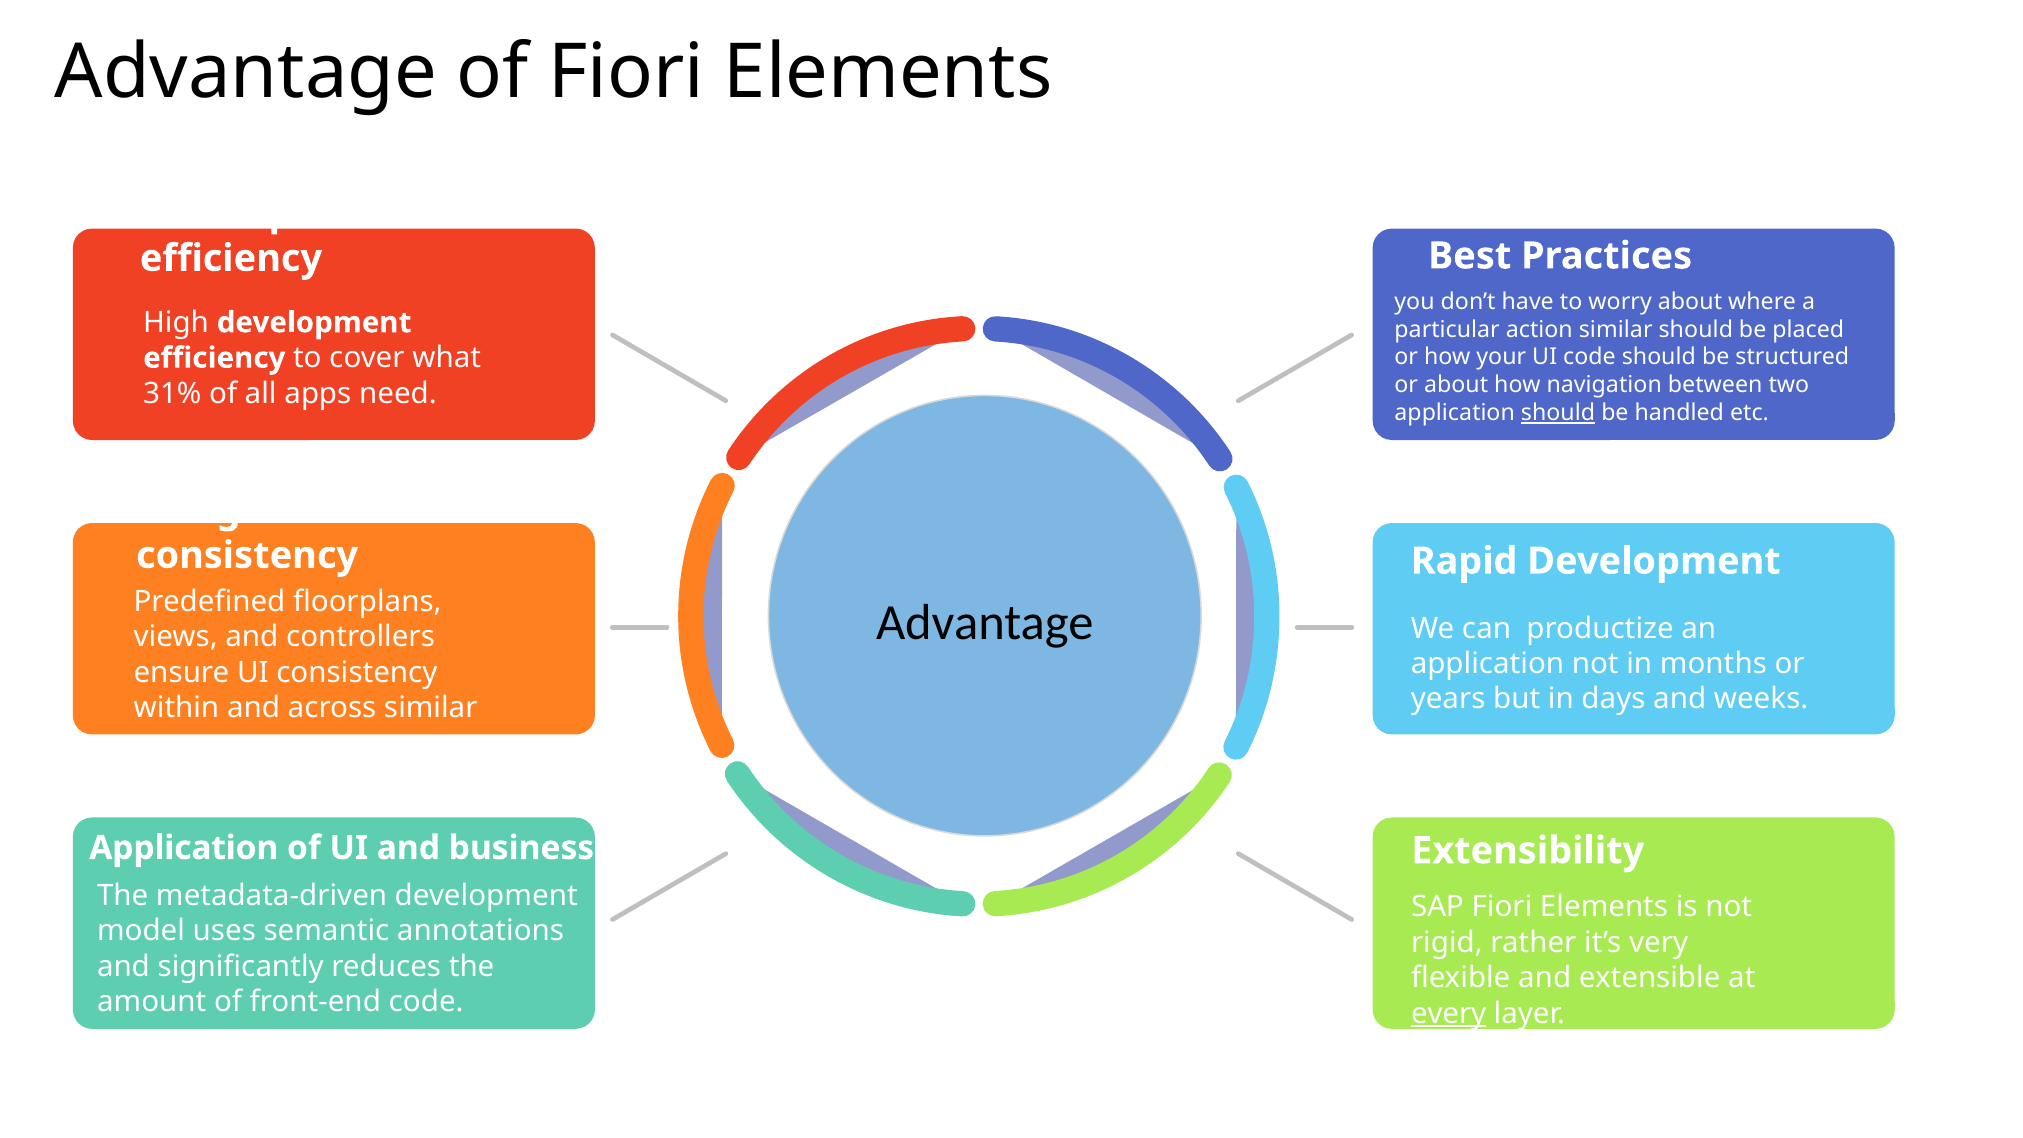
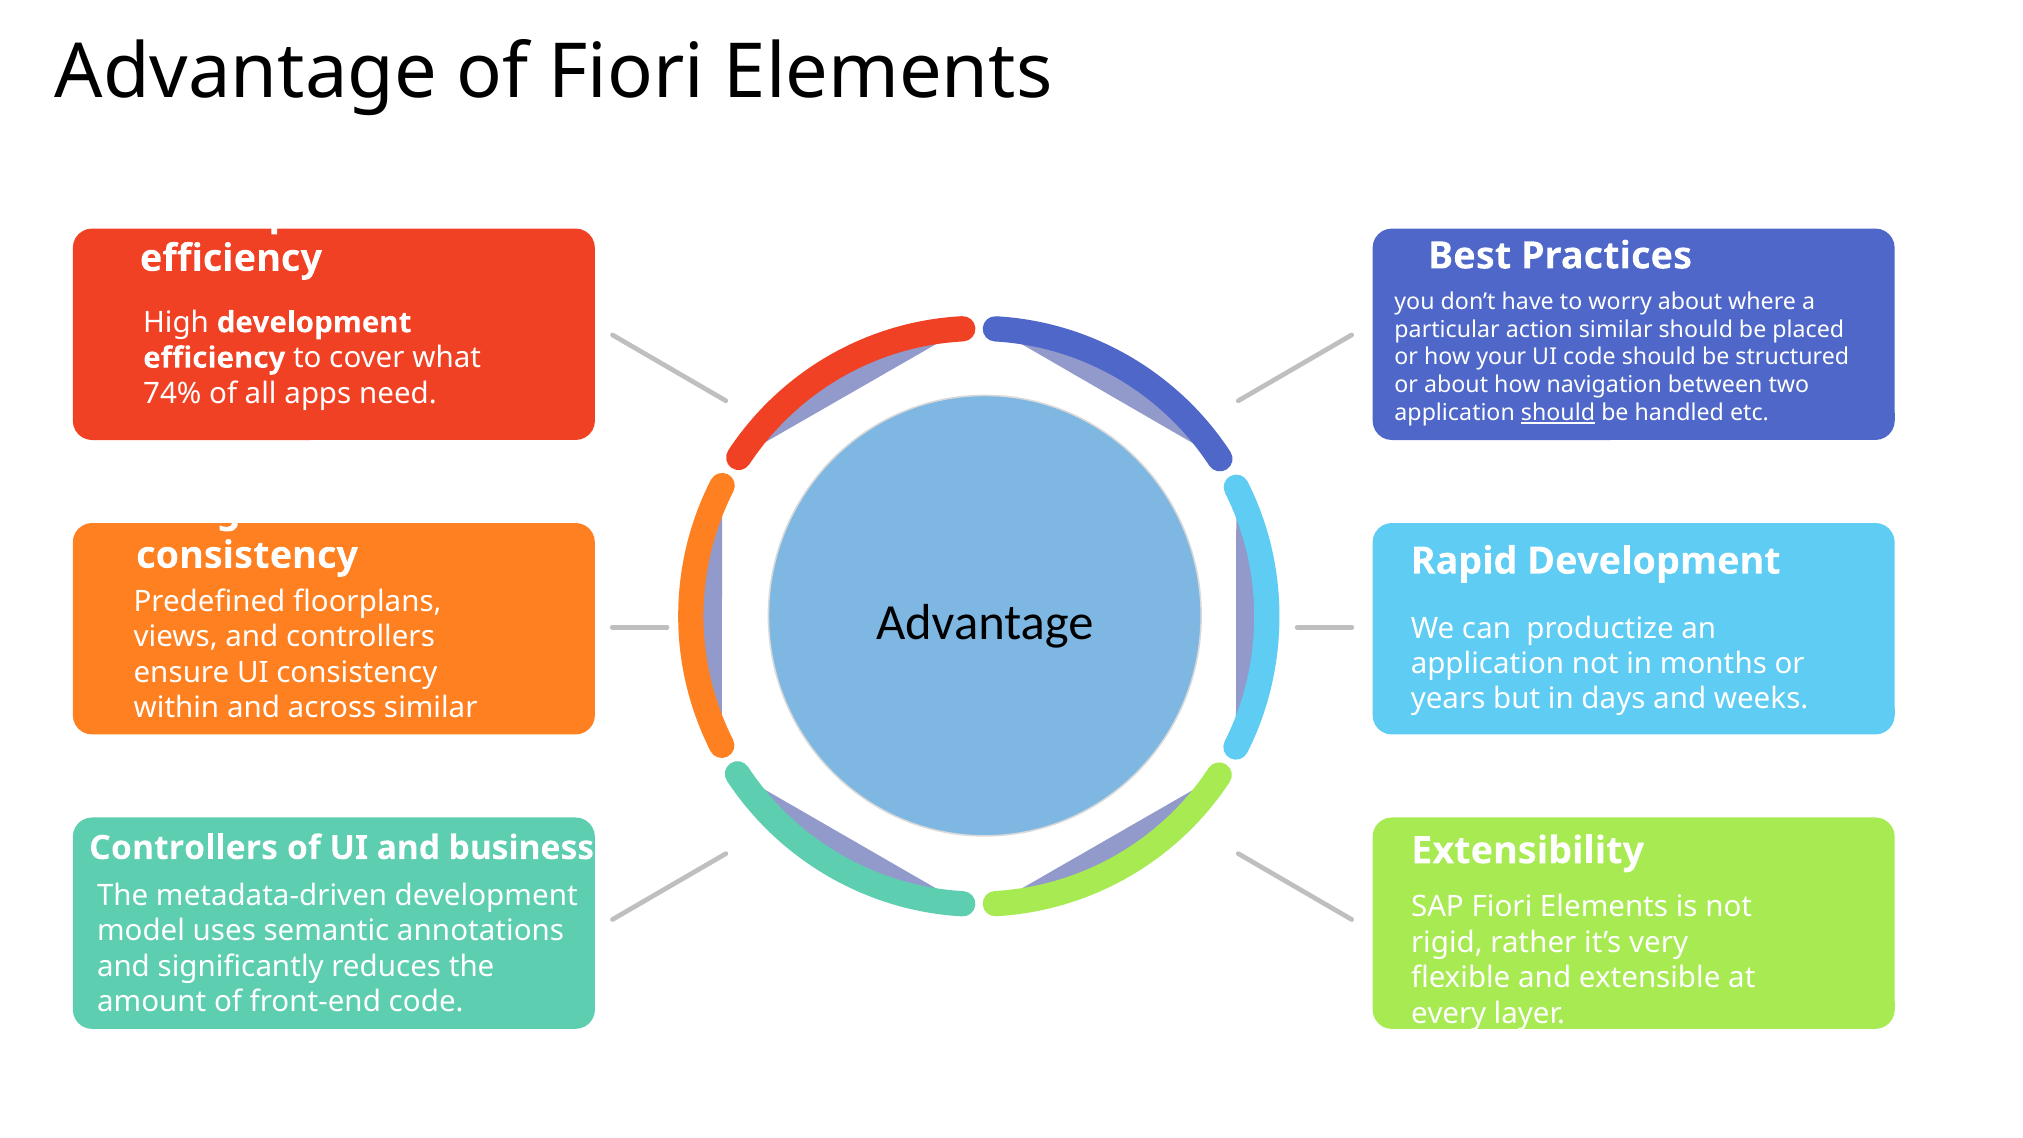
31%: 31% -> 74%
Application at (184, 848): Application -> Controllers
every underline: present -> none
